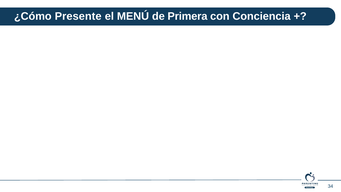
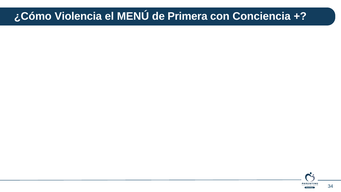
Presente: Presente -> Violencia
